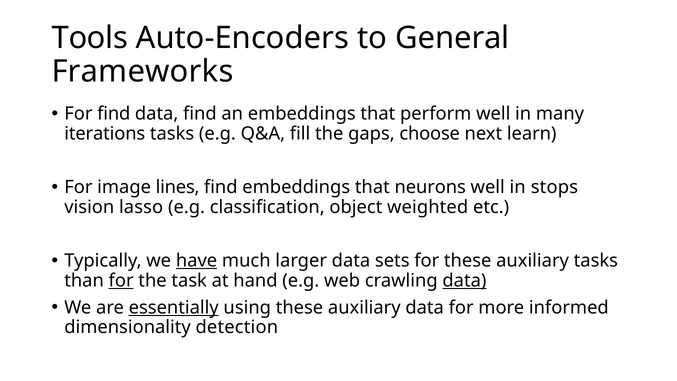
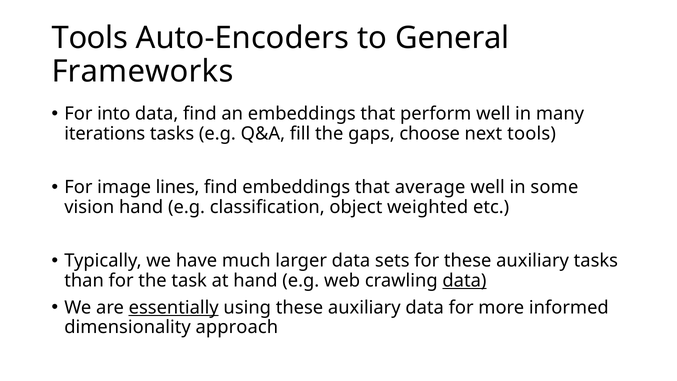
For find: find -> into
next learn: learn -> tools
neurons: neurons -> average
stops: stops -> some
vision lasso: lasso -> hand
have underline: present -> none
for at (121, 280) underline: present -> none
detection: detection -> approach
